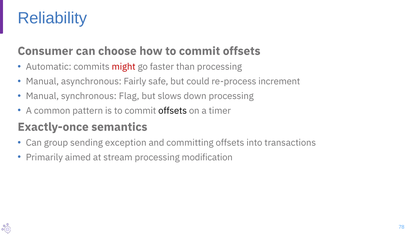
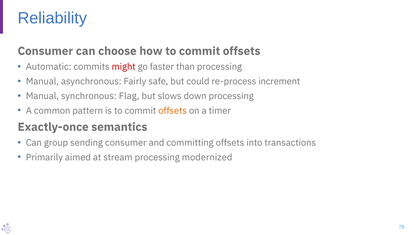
offsets at (173, 111) colour: black -> orange
sending exception: exception -> consumer
modification: modification -> modernized
